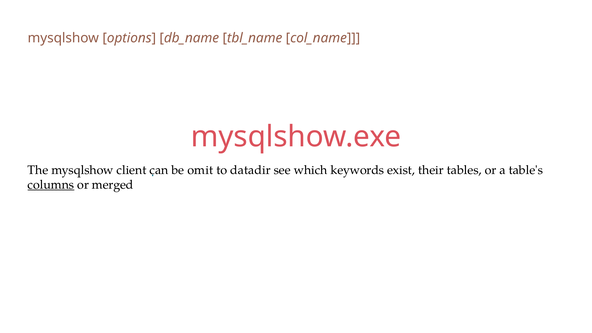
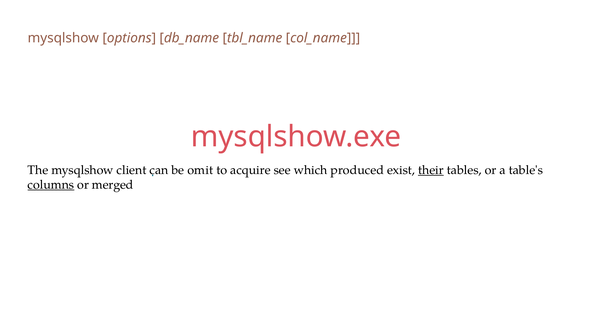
datadir: datadir -> acquire
keywords: keywords -> produced
their underline: none -> present
